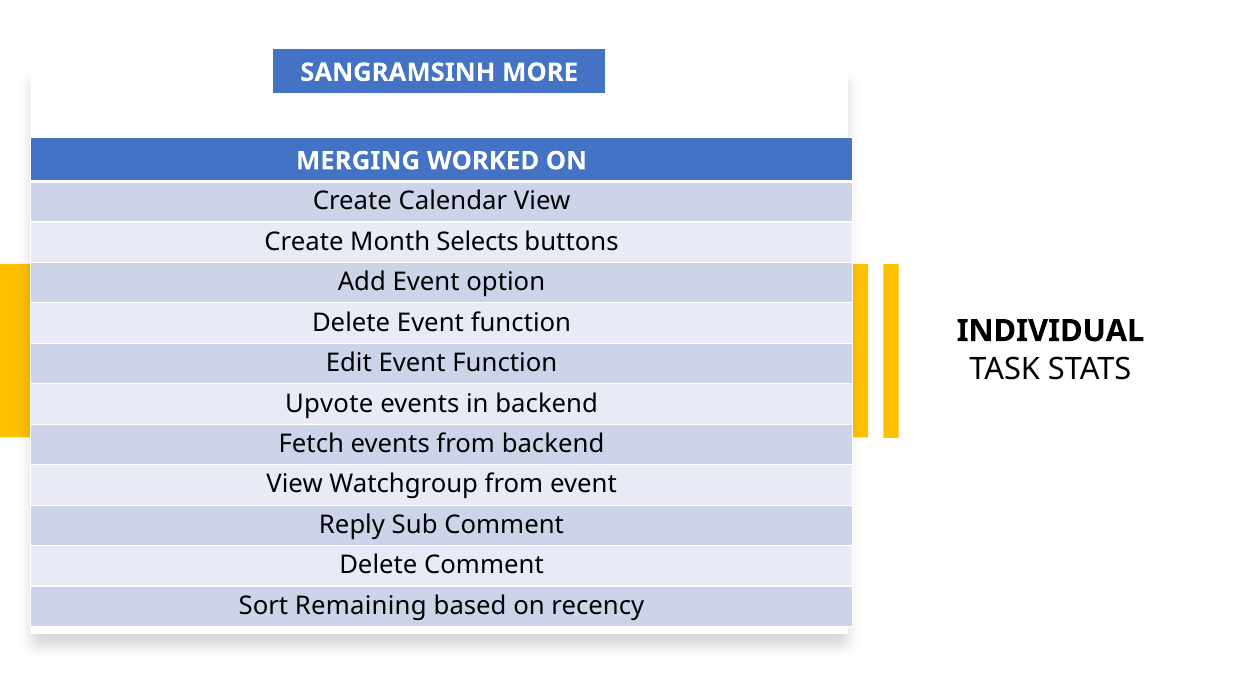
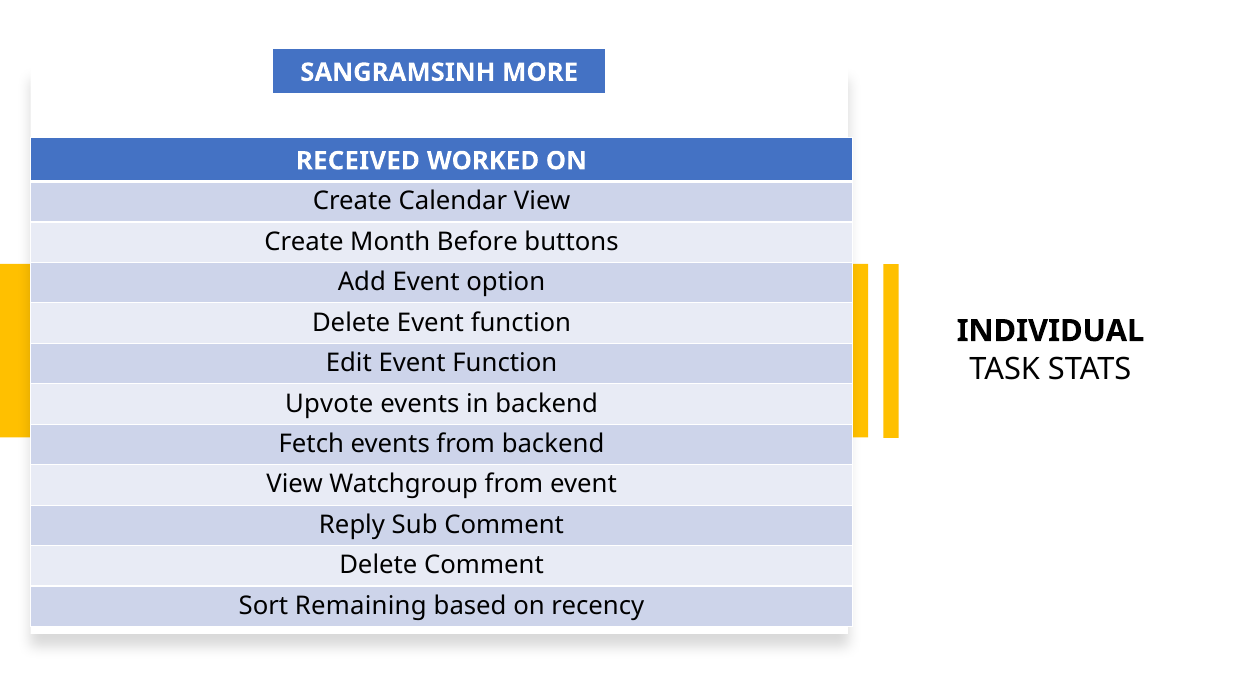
MERGING: MERGING -> RECEIVED
Selects: Selects -> Before
